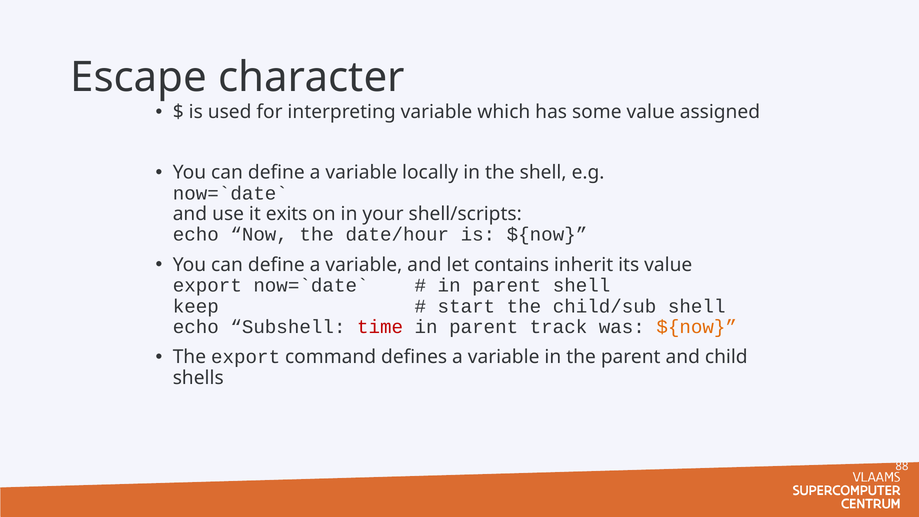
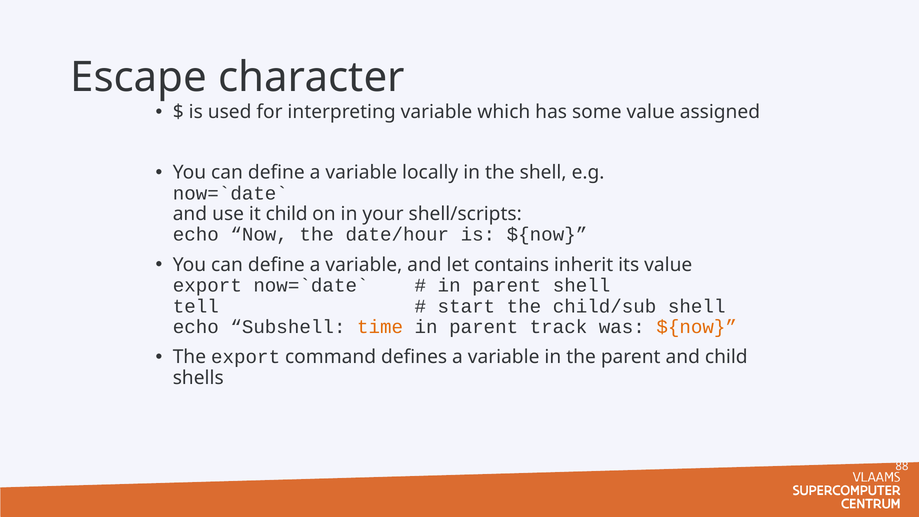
it exits: exits -> child
keep: keep -> tell
time colour: red -> orange
